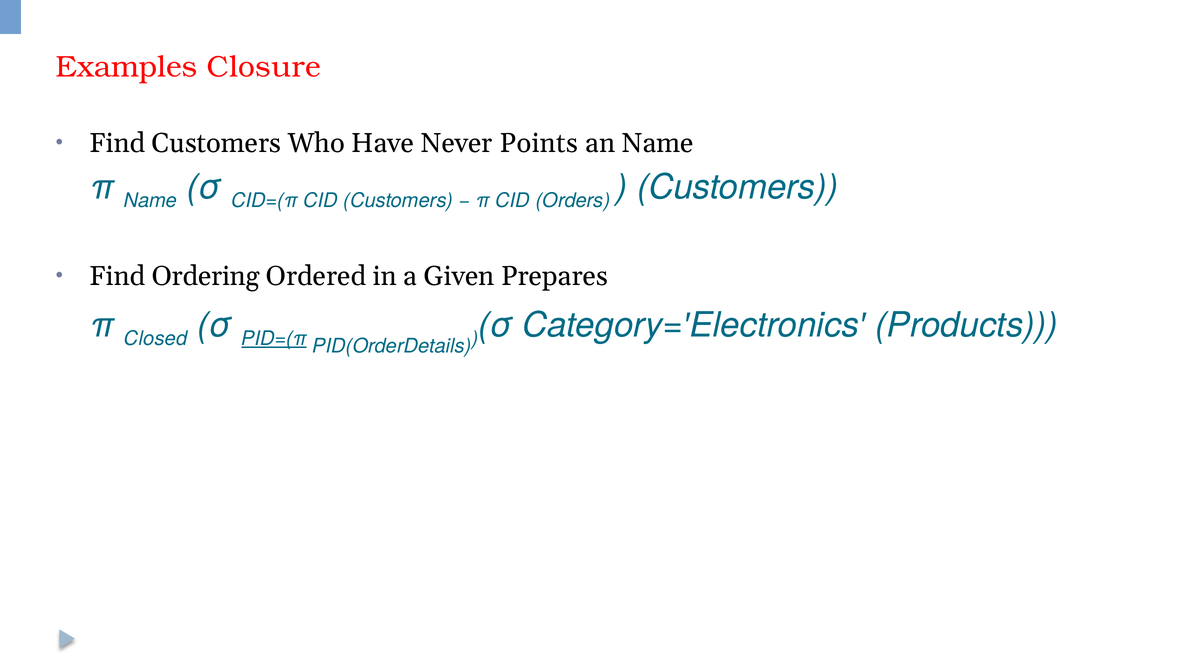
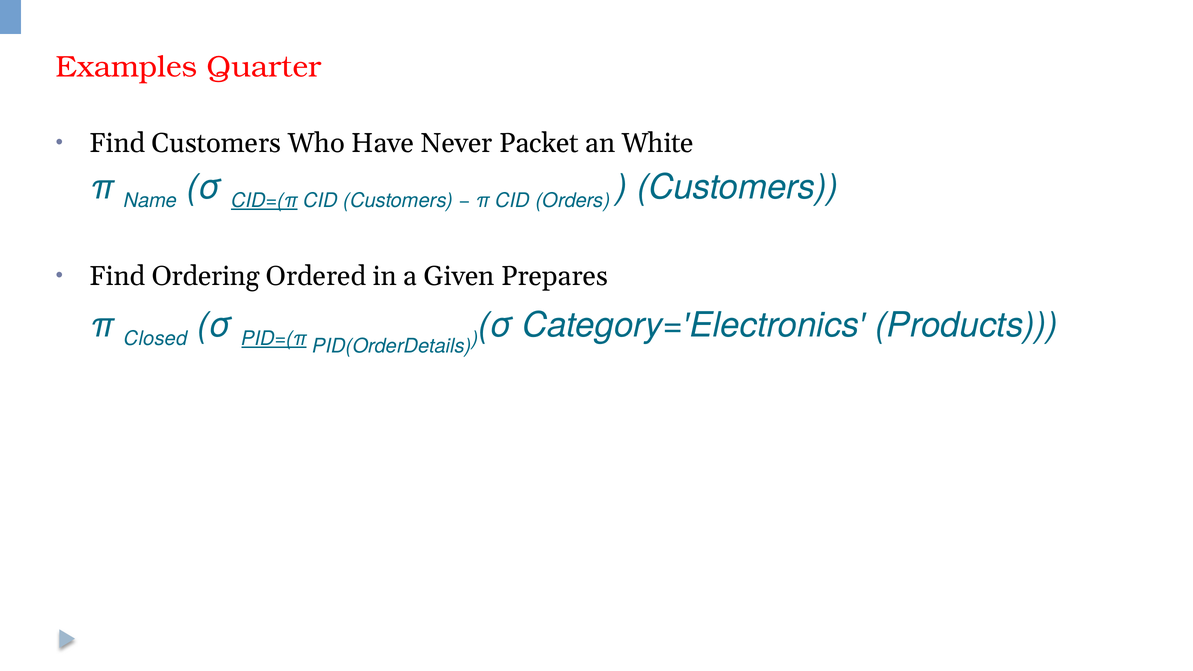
Closure: Closure -> Quarter
Points: Points -> Packet
an Name: Name -> White
CID=(π underline: none -> present
